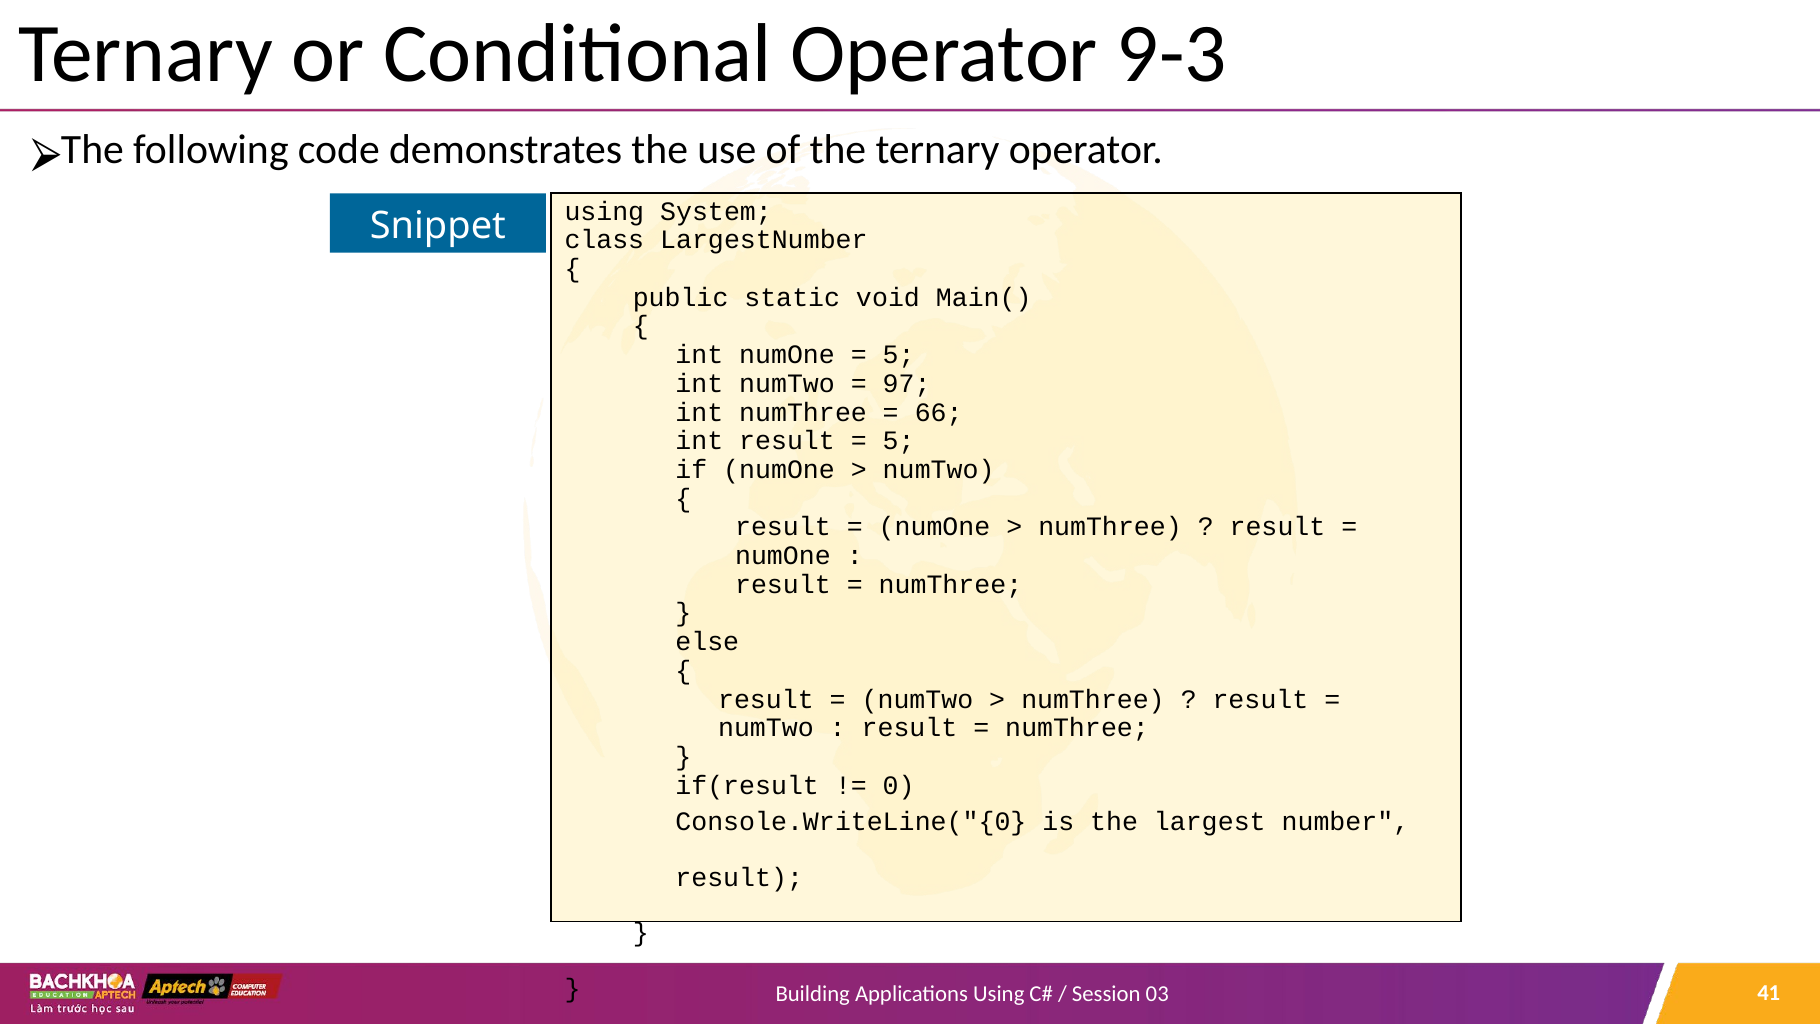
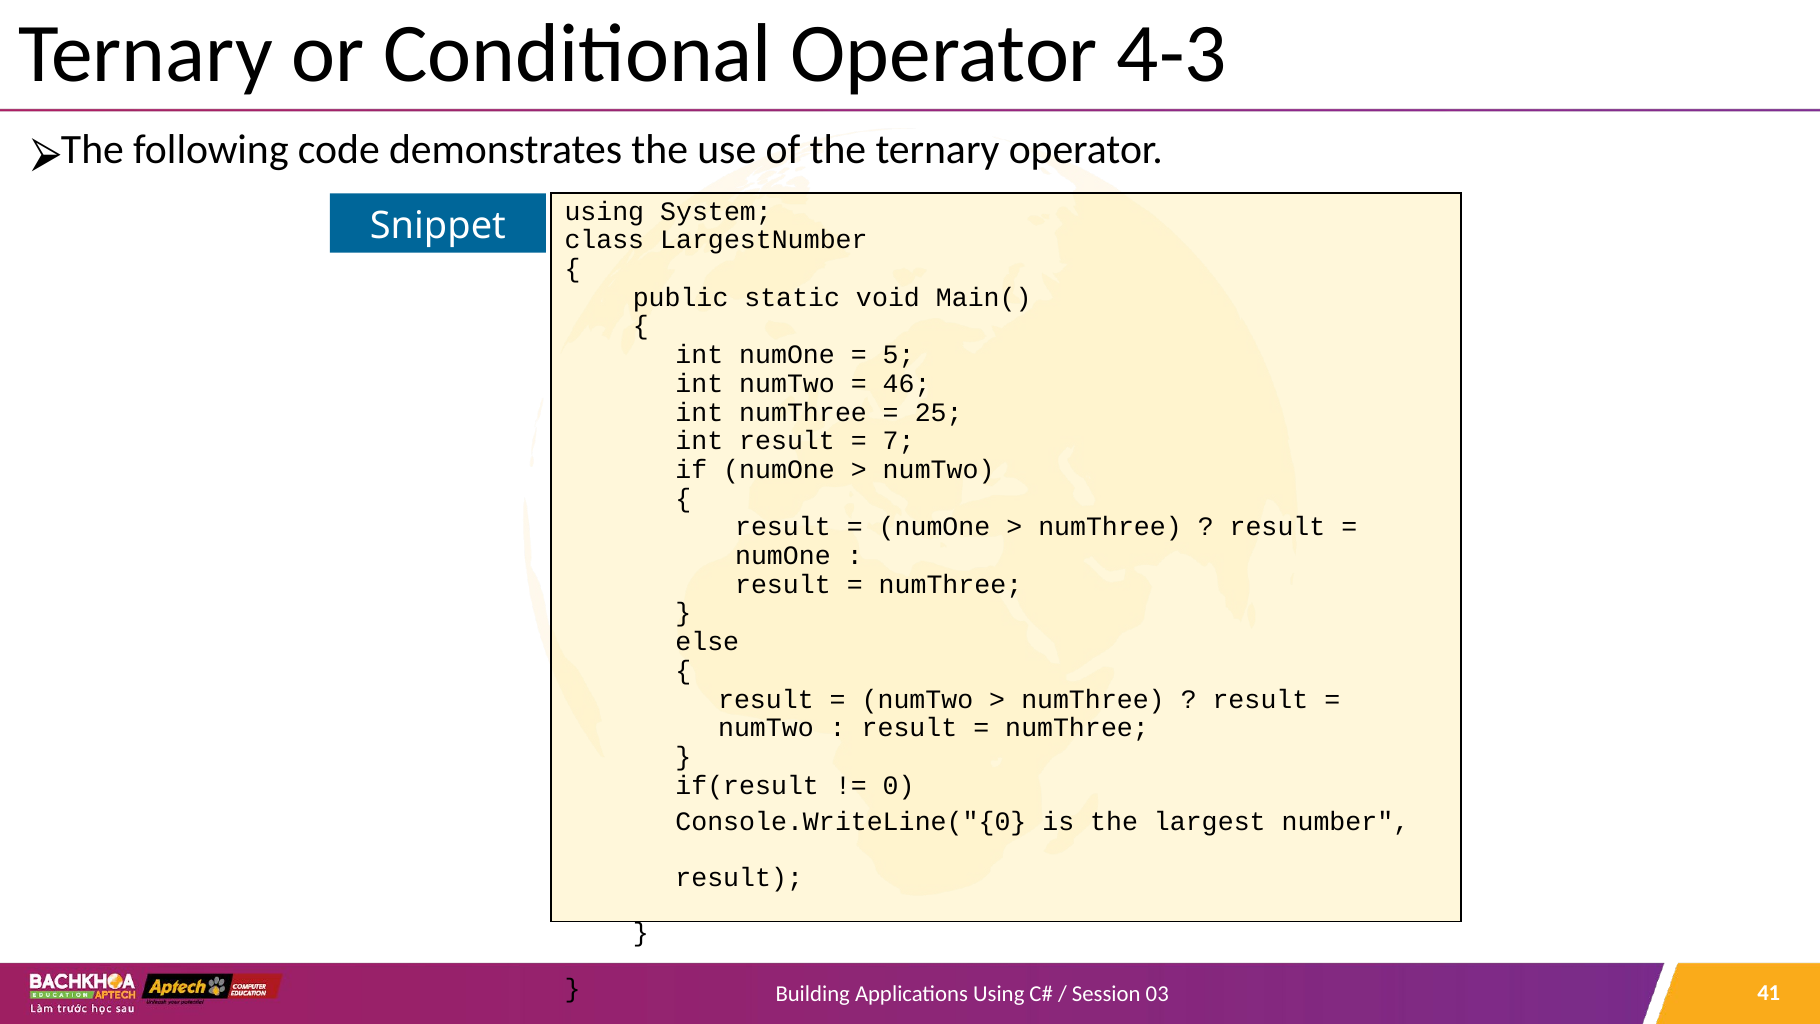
9-3: 9-3 -> 4-3
97: 97 -> 46
66: 66 -> 25
5 at (899, 441): 5 -> 7
